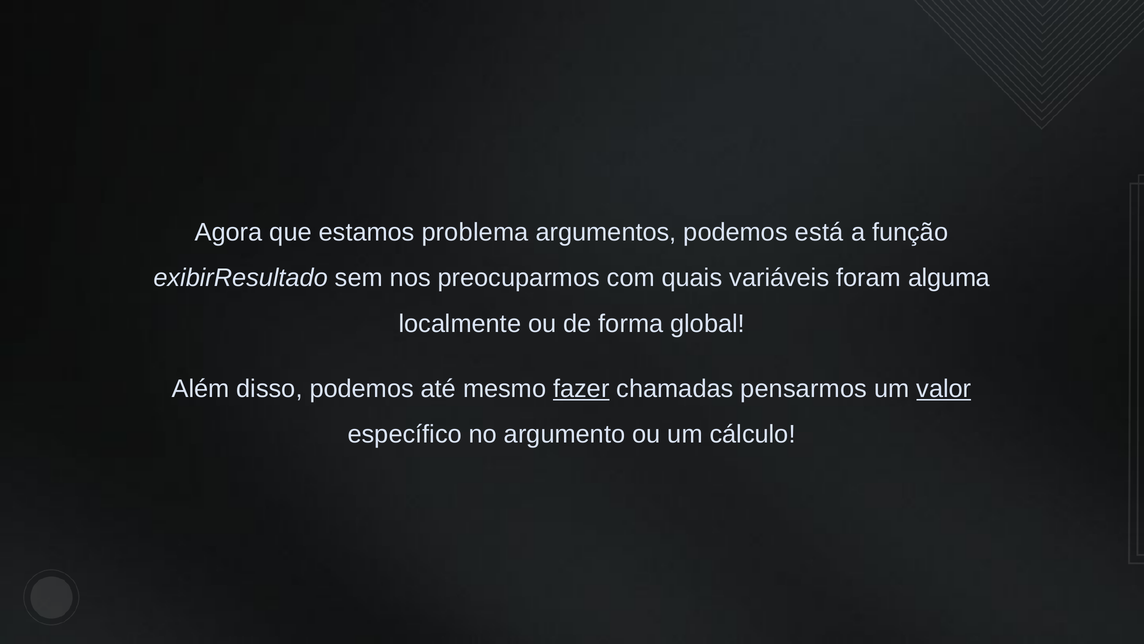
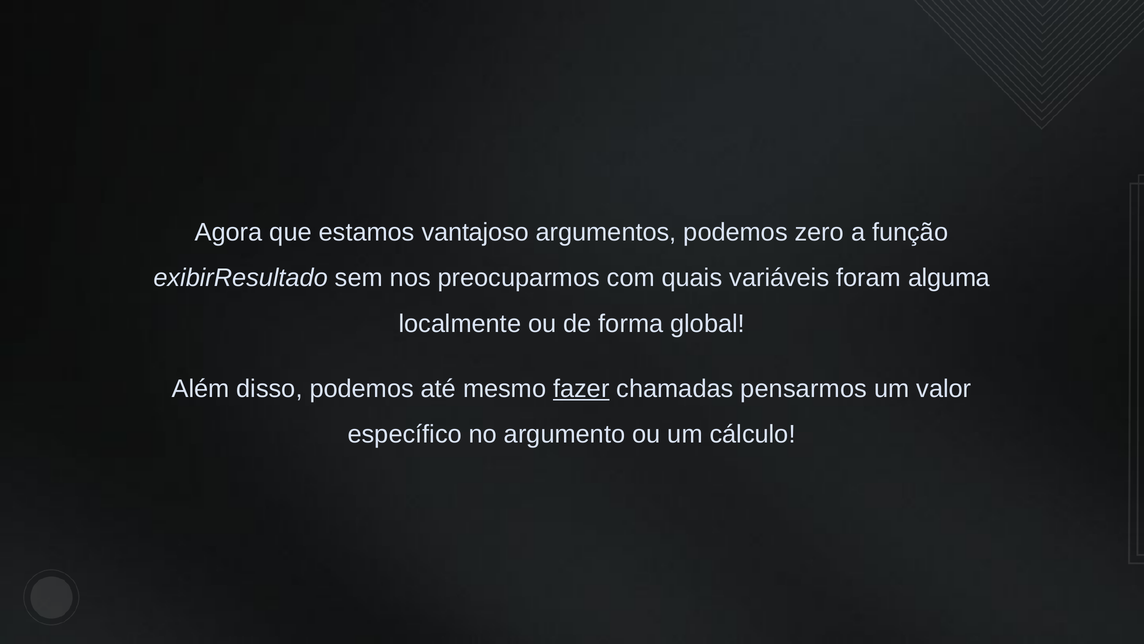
problema: problema -> vantajoso
está: está -> zero
valor underline: present -> none
